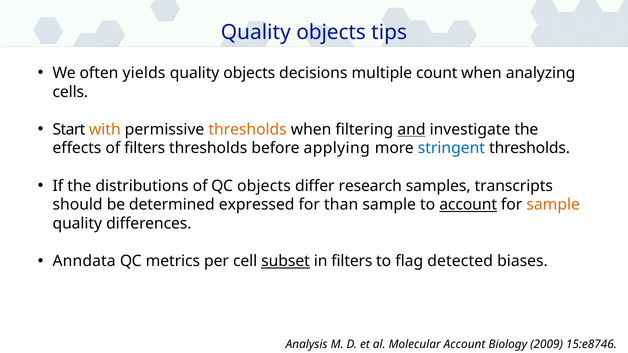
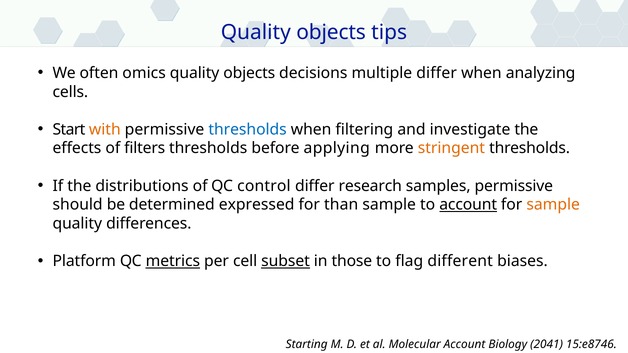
yields: yields -> omics
multiple count: count -> differ
thresholds at (248, 130) colour: orange -> blue
and underline: present -> none
stringent colour: blue -> orange
QC objects: objects -> control
samples transcripts: transcripts -> permissive
Anndata: Anndata -> Platform
metrics underline: none -> present
in filters: filters -> those
detected: detected -> different
Analysis: Analysis -> Starting
2009: 2009 -> 2041
